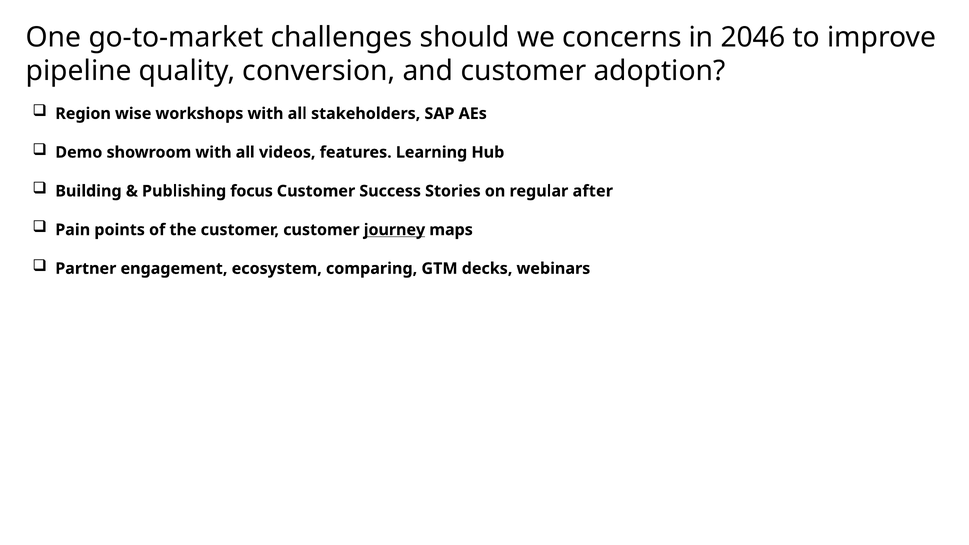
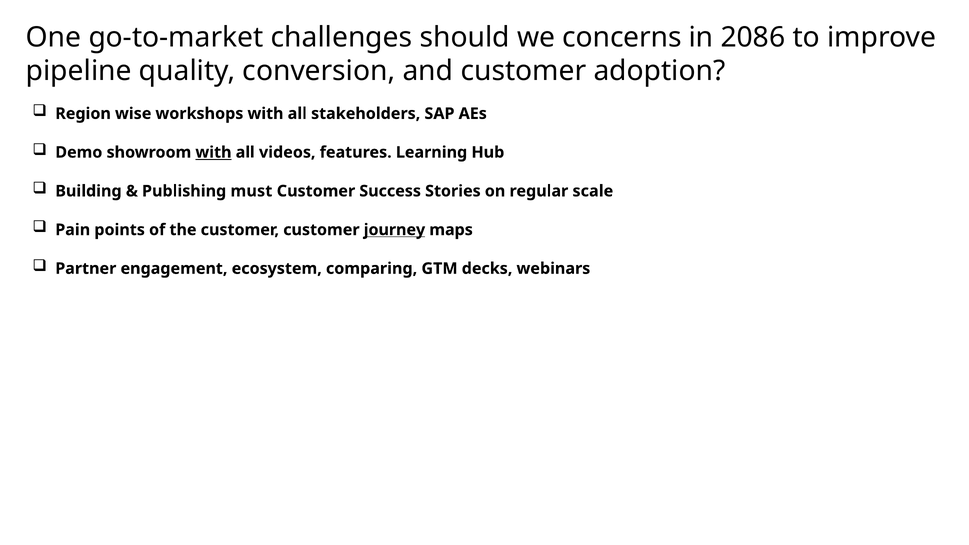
2046: 2046 -> 2086
with at (213, 152) underline: none -> present
focus: focus -> must
after: after -> scale
